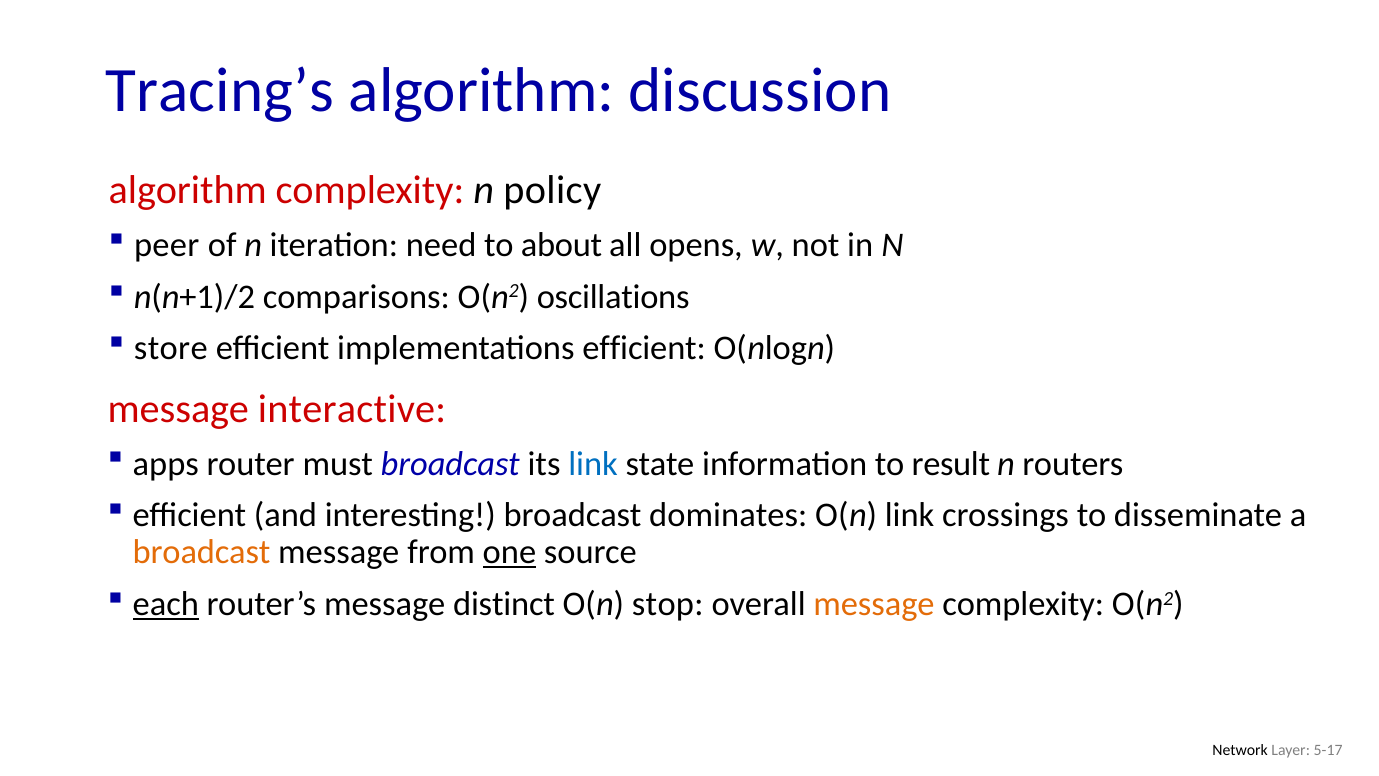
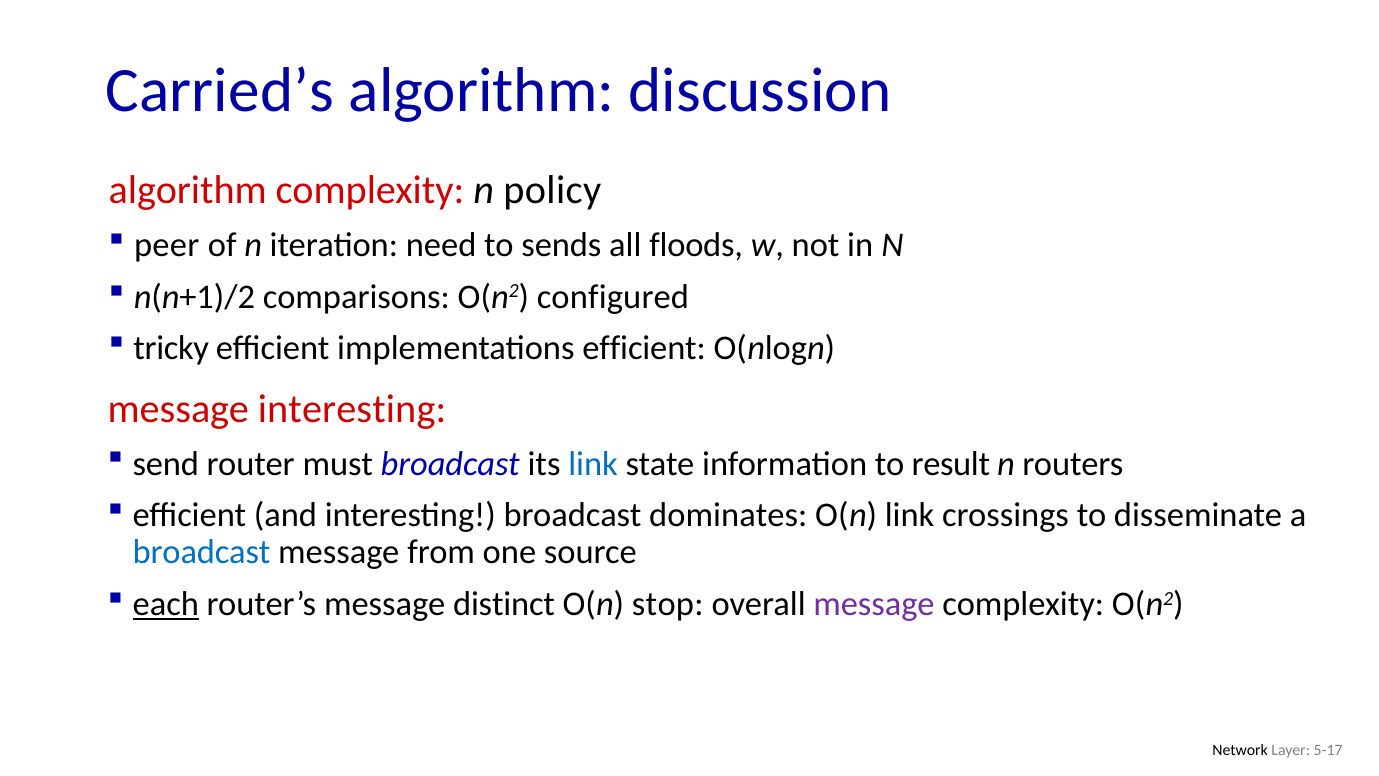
Tracing’s: Tracing’s -> Carried’s
about: about -> sends
opens: opens -> floods
oscillations: oscillations -> configured
store: store -> tricky
message interactive: interactive -> interesting
apps: apps -> send
broadcast at (202, 552) colour: orange -> blue
one underline: present -> none
message at (874, 604) colour: orange -> purple
